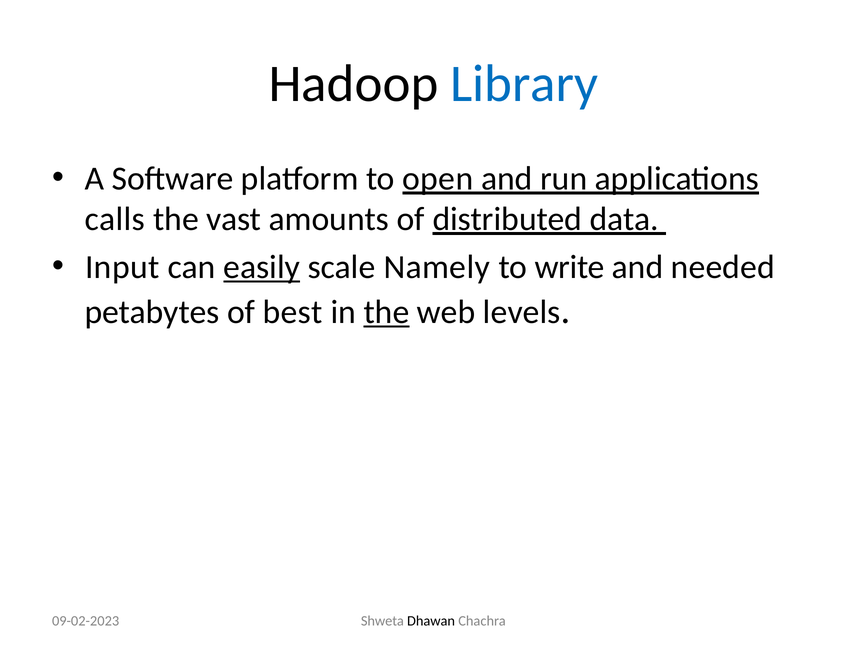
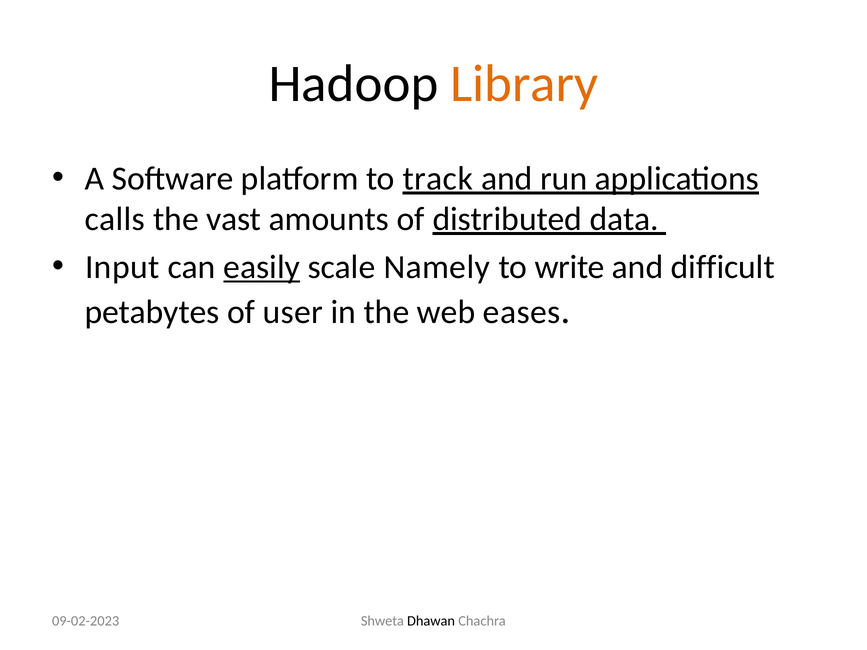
Library colour: blue -> orange
open: open -> track
needed: needed -> difficult
best: best -> user
the at (387, 312) underline: present -> none
levels: levels -> eases
